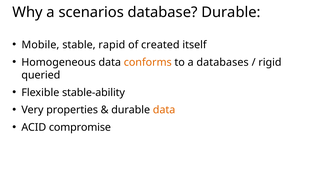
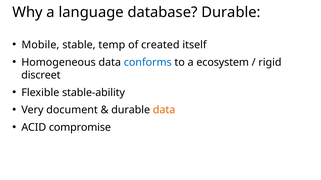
scenarios: scenarios -> language
rapid: rapid -> temp
conforms colour: orange -> blue
databases: databases -> ecosystem
queried: queried -> discreet
properties: properties -> document
